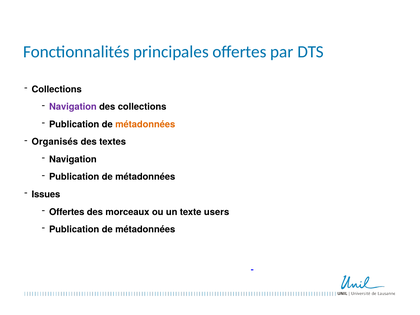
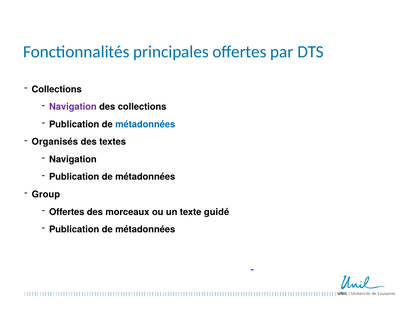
métadonnées at (145, 124) colour: orange -> blue
Issues: Issues -> Group
users: users -> guidé
